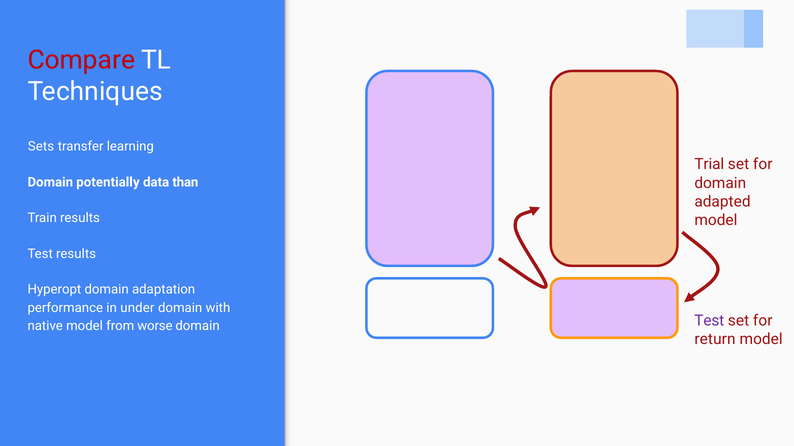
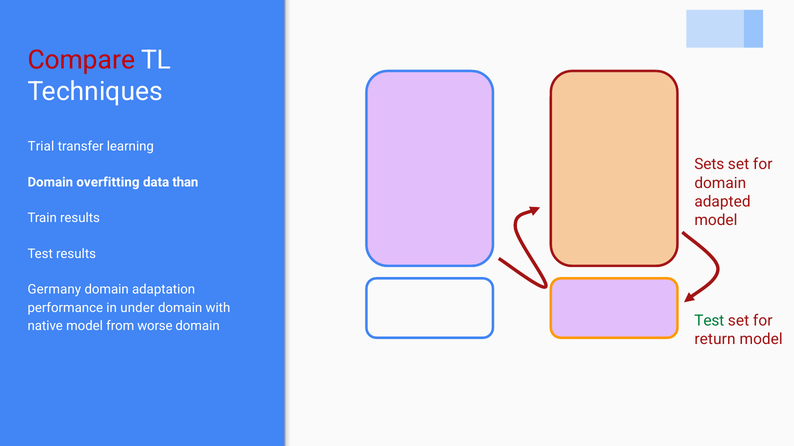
Sets: Sets -> Trial
Trial: Trial -> Sets
potentially: potentially -> overfitting
Hyperopt: Hyperopt -> Germany
Test at (709, 321) colour: purple -> green
